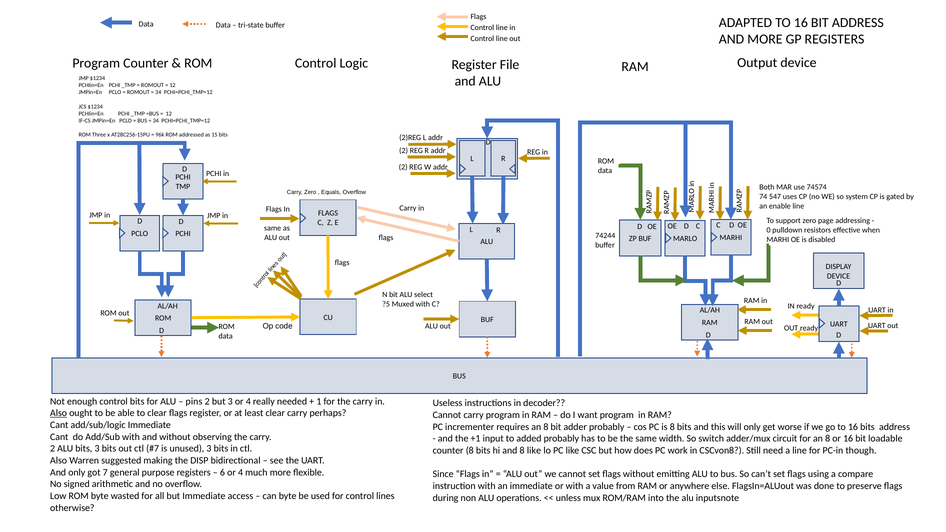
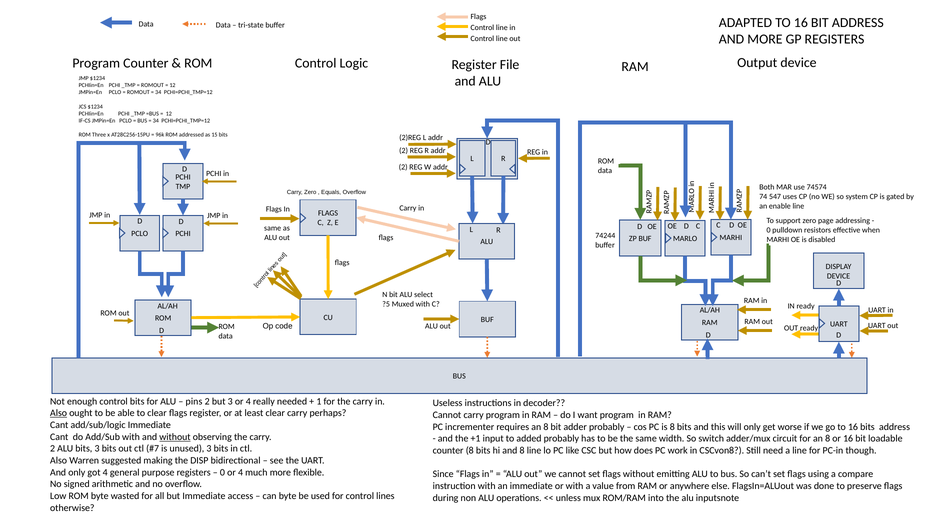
without at (175, 437) underline: none -> present
8 like: like -> line
got 7: 7 -> 4
6 at (222, 472): 6 -> 0
